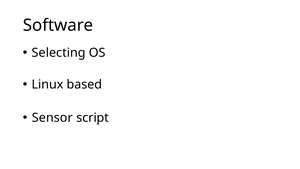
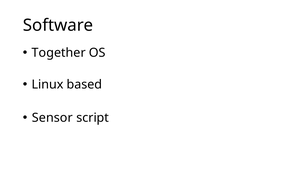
Selecting: Selecting -> Together
